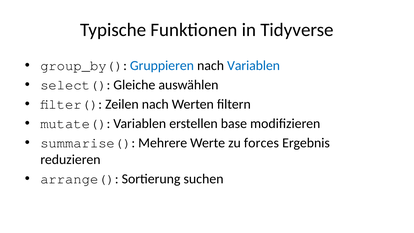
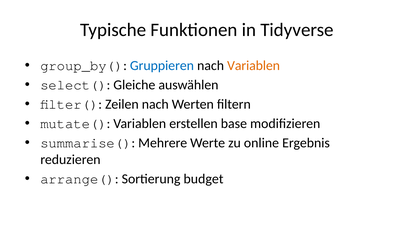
Variablen at (254, 66) colour: blue -> orange
forces: forces -> online
suchen: suchen -> budget
